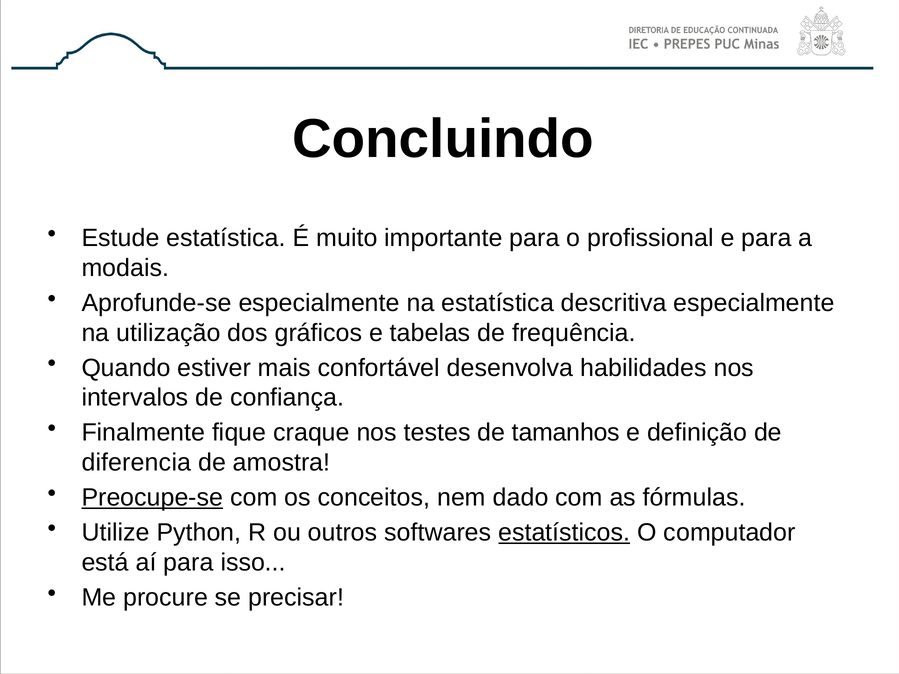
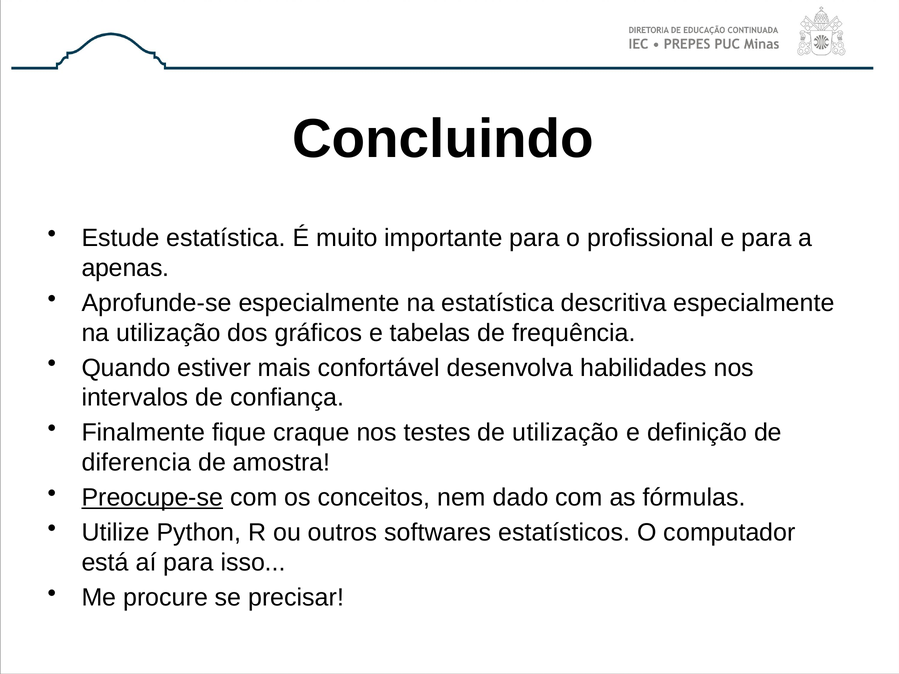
modais: modais -> apenas
de tamanhos: tamanhos -> utilização
estatísticos underline: present -> none
